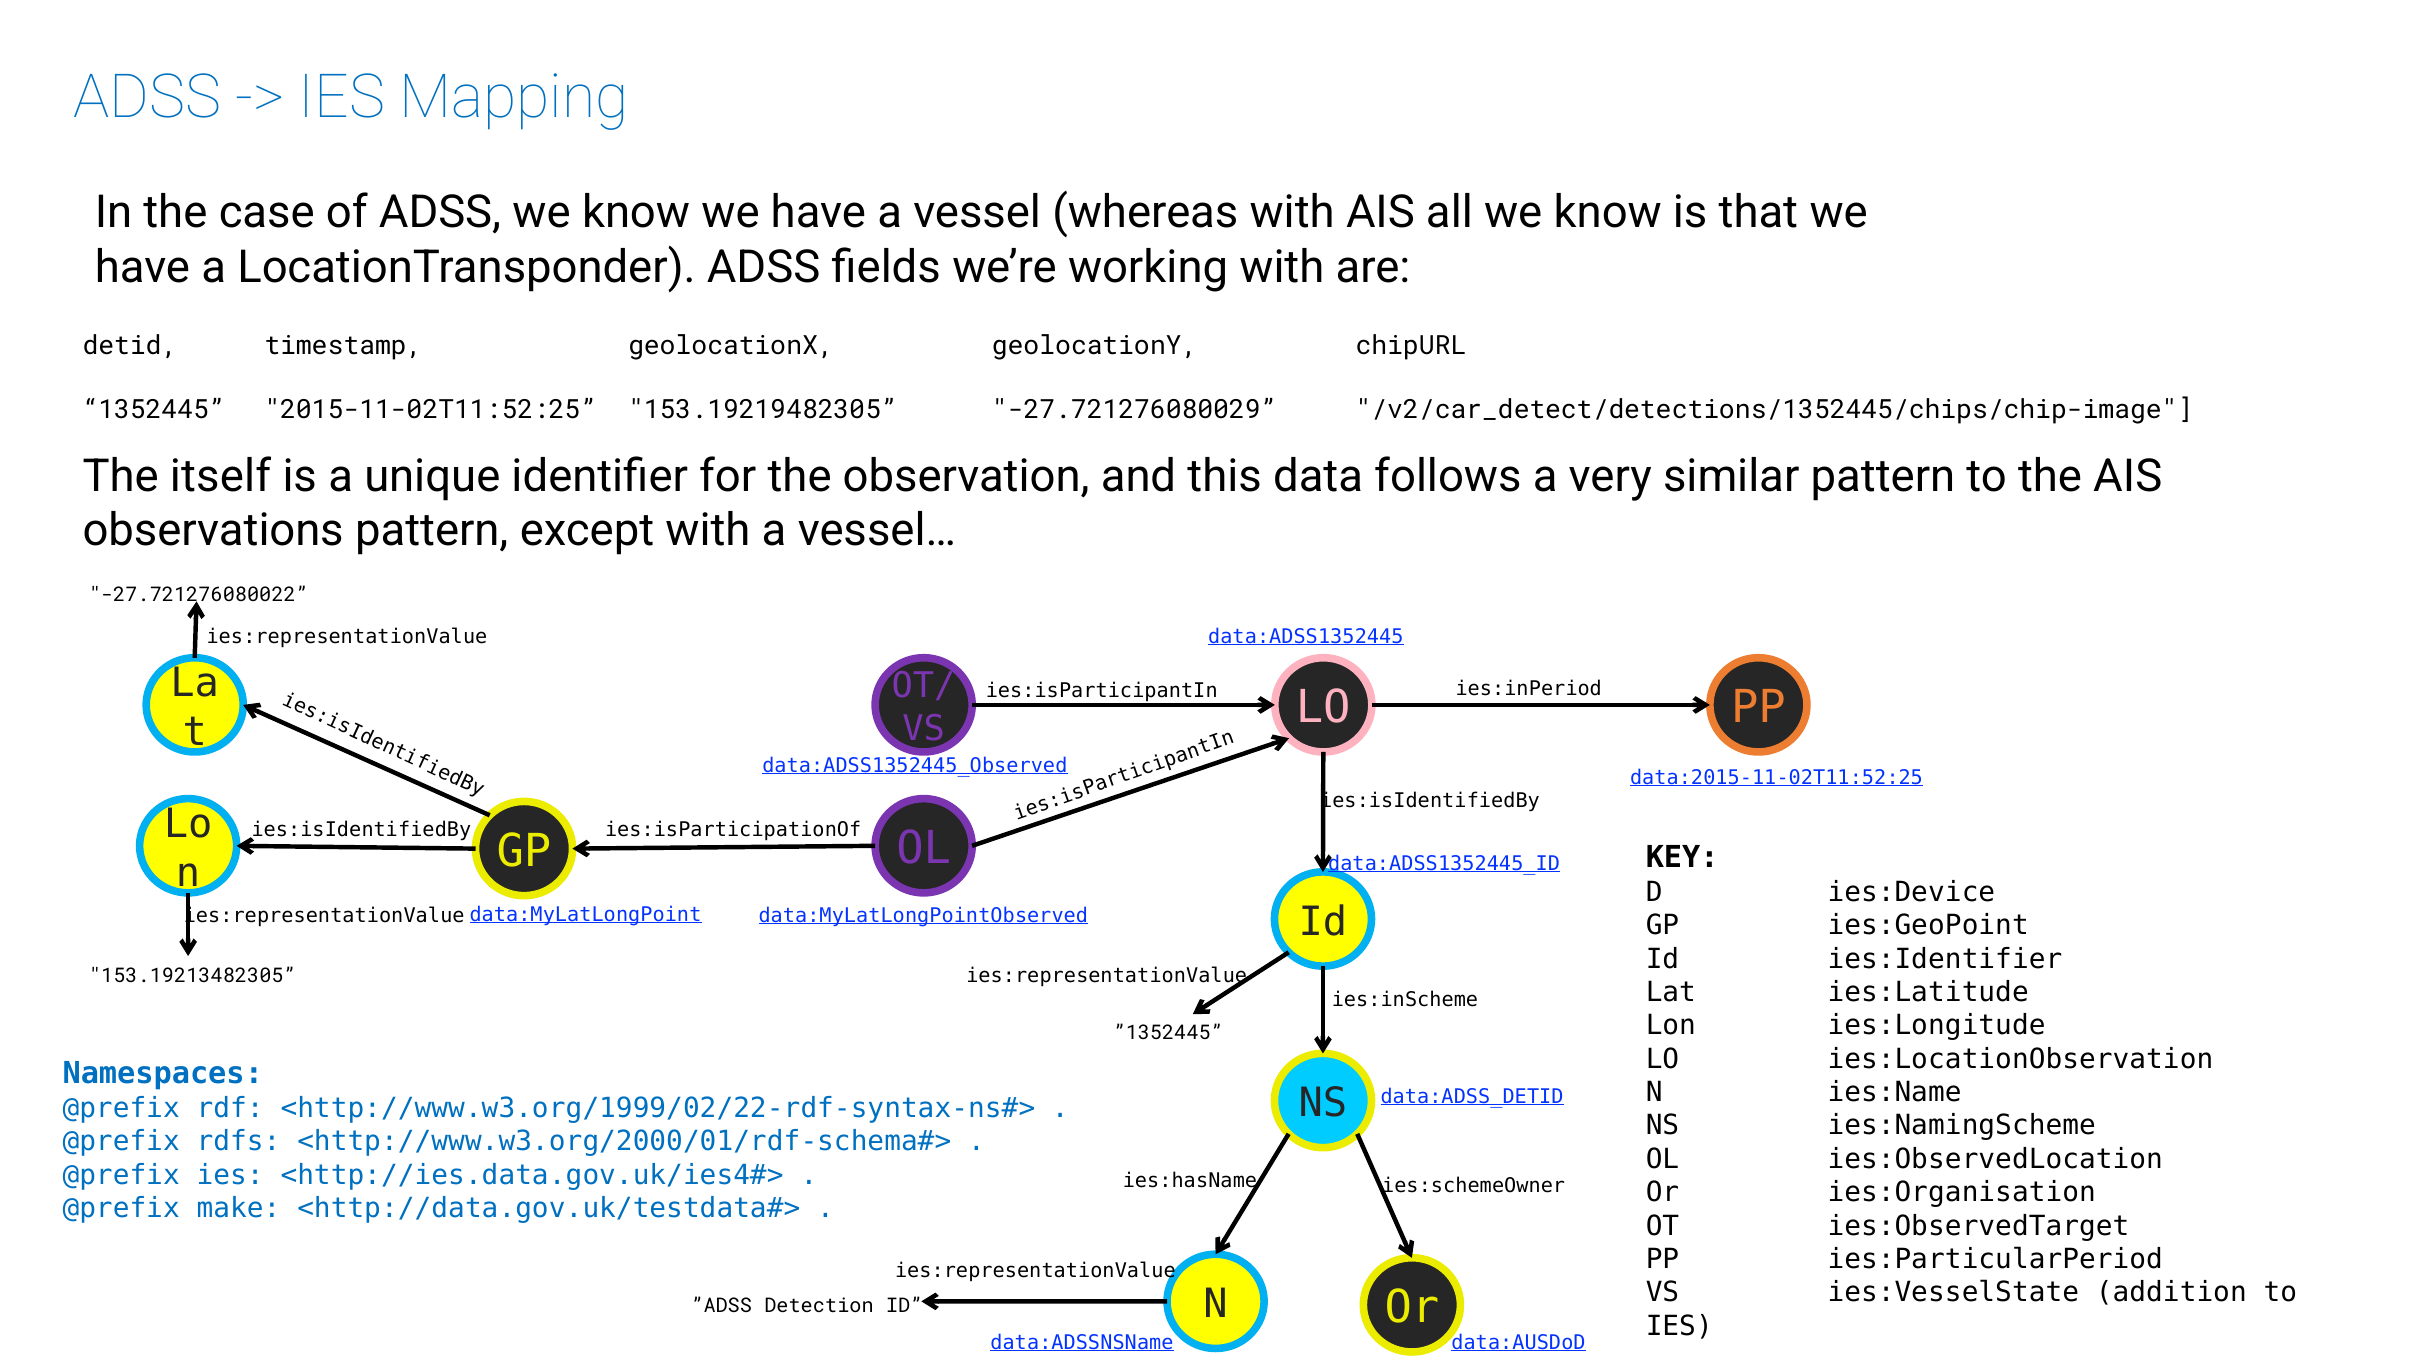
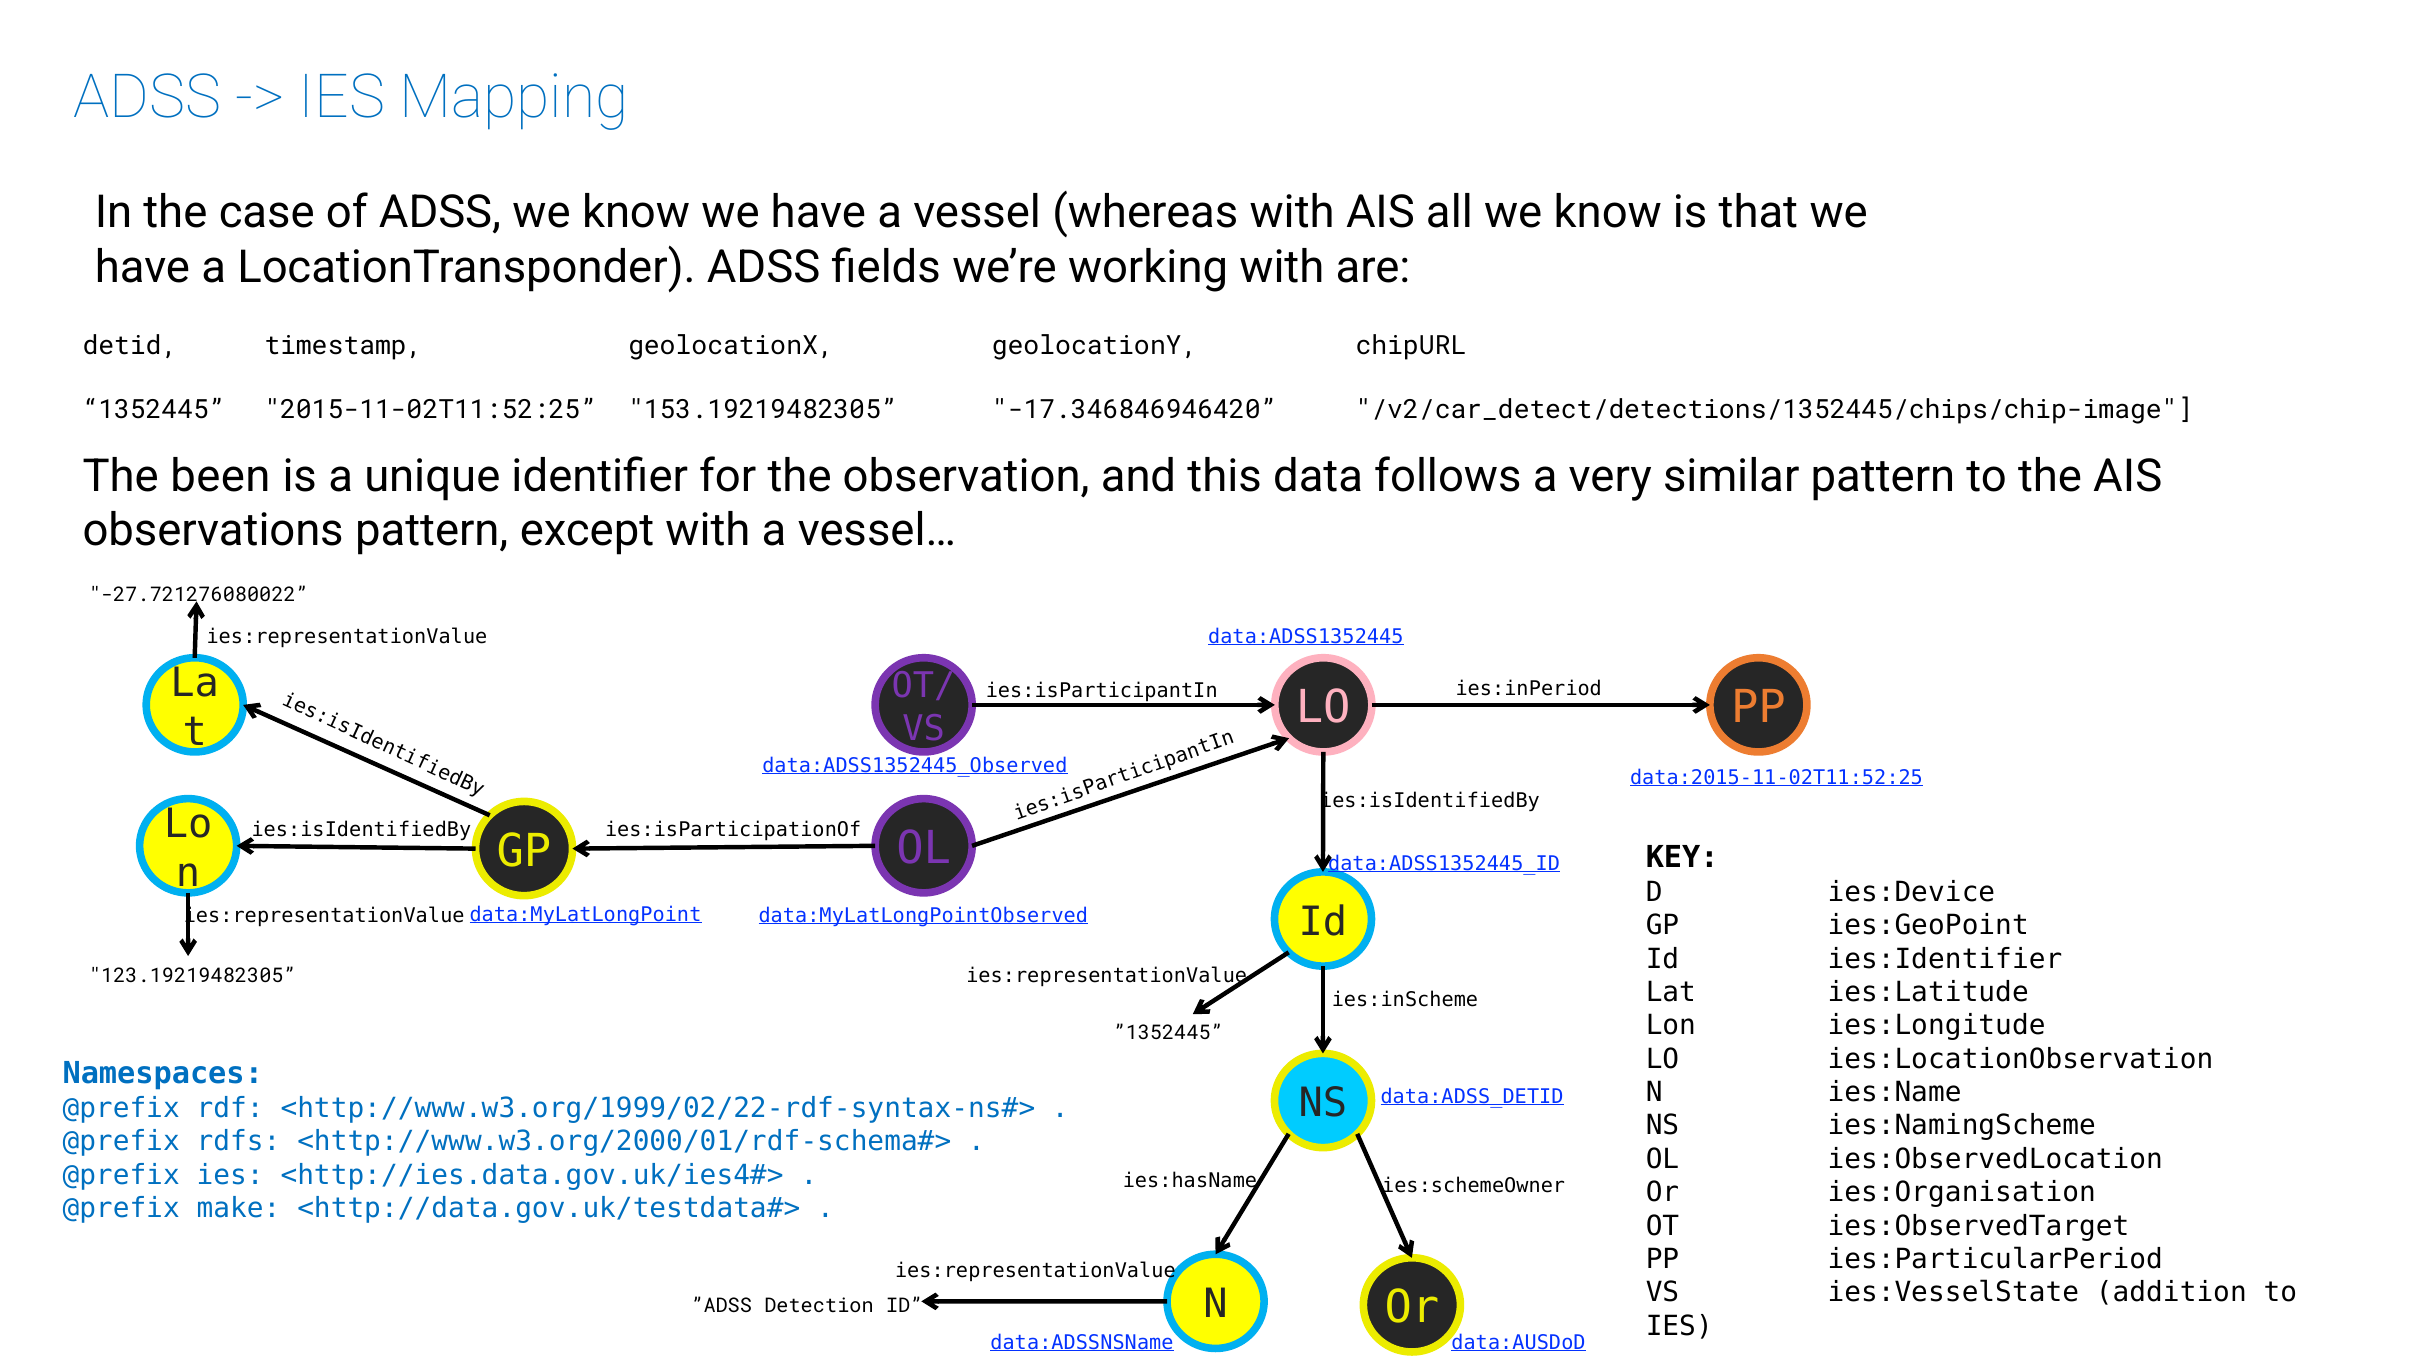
-27.721276080029: -27.721276080029 -> -17.346846946420
itself: itself -> been
153.19213482305: 153.19213482305 -> 123.19219482305
